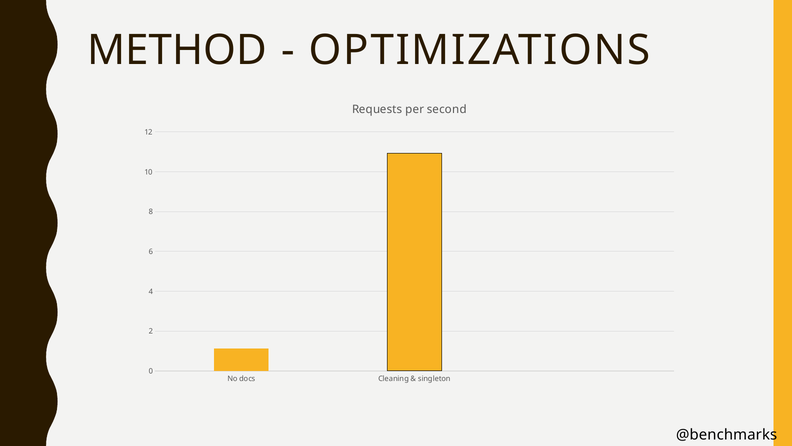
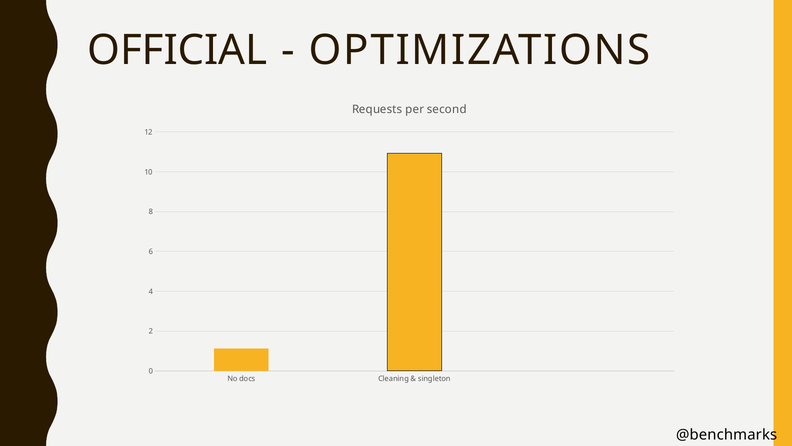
METHOD: METHOD -> OFFICIAL
